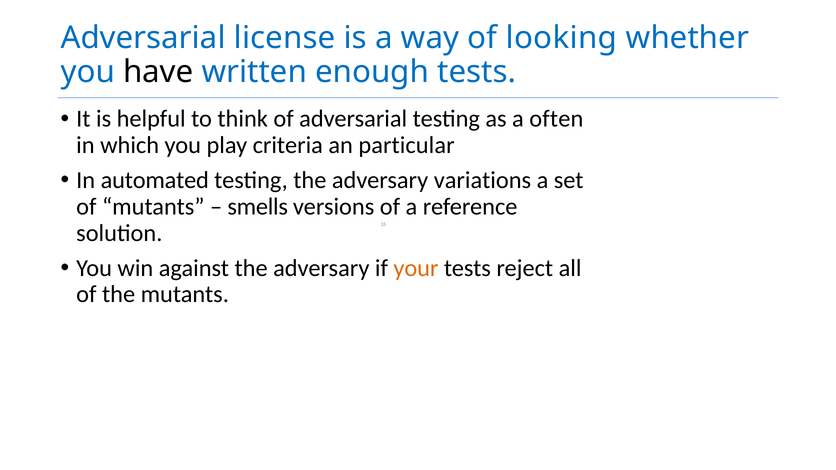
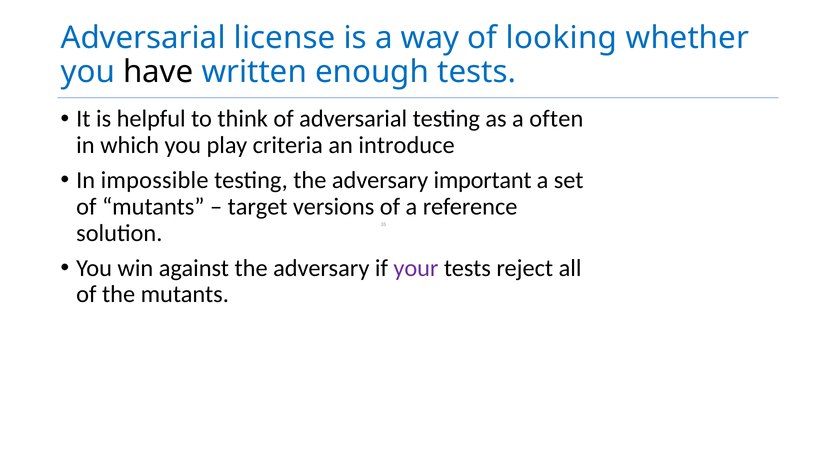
particular: particular -> introduce
automated: automated -> impossible
variations: variations -> important
smells: smells -> target
your colour: orange -> purple
